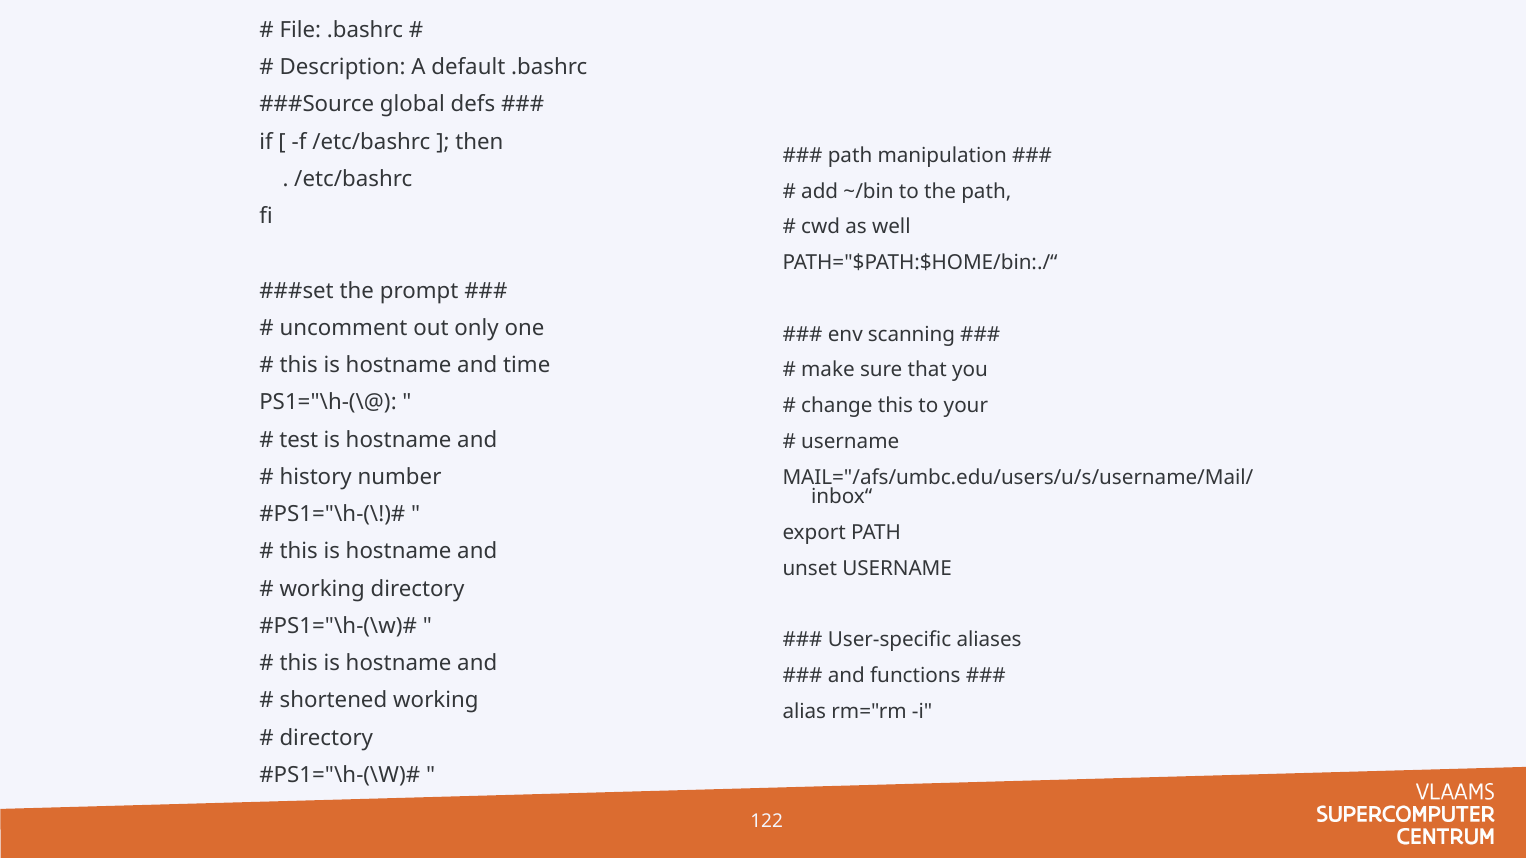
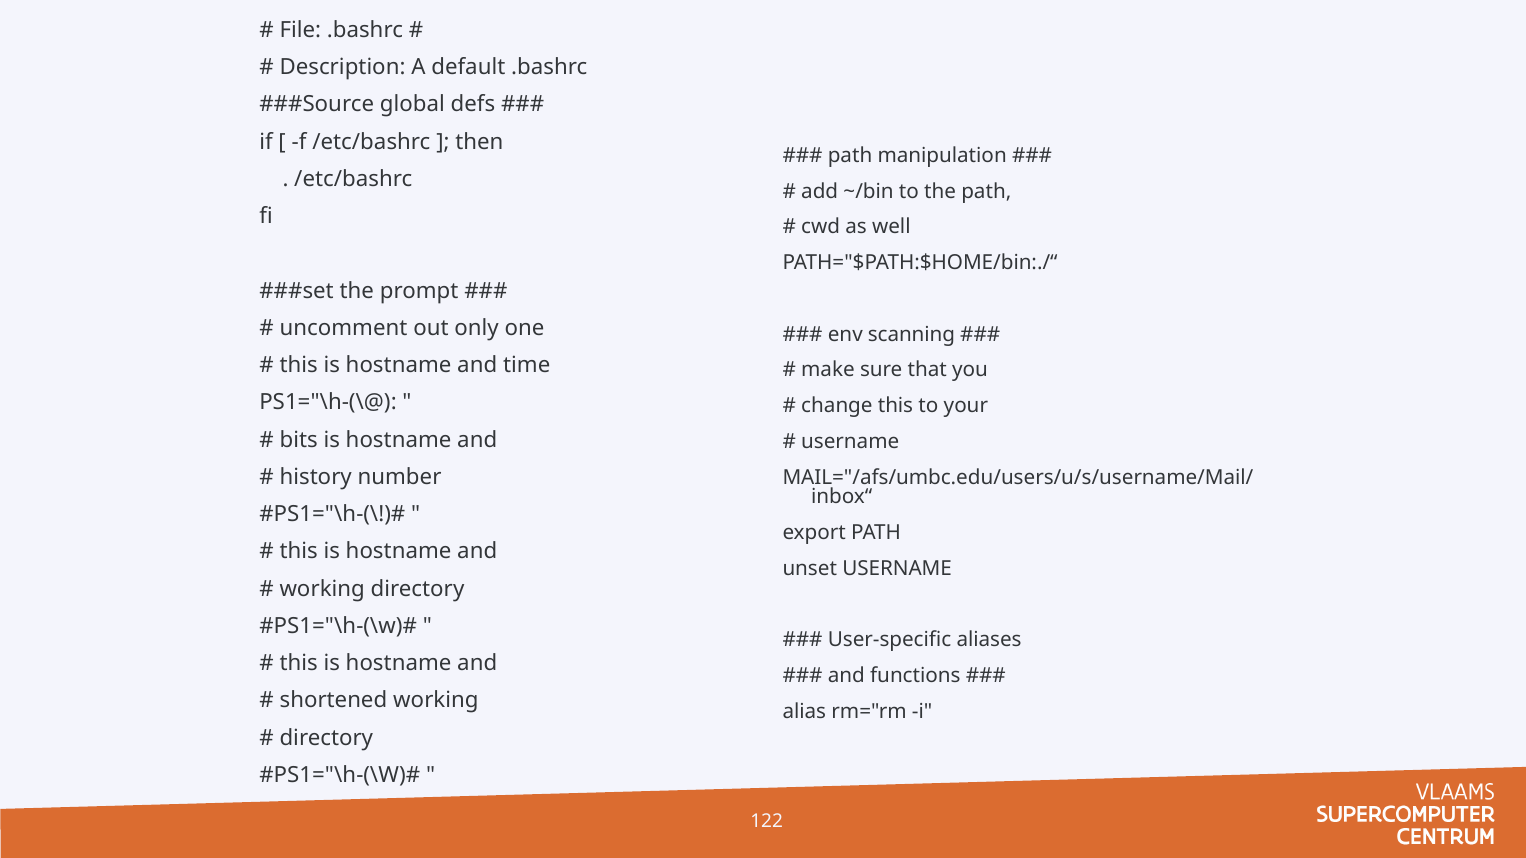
test: test -> bits
